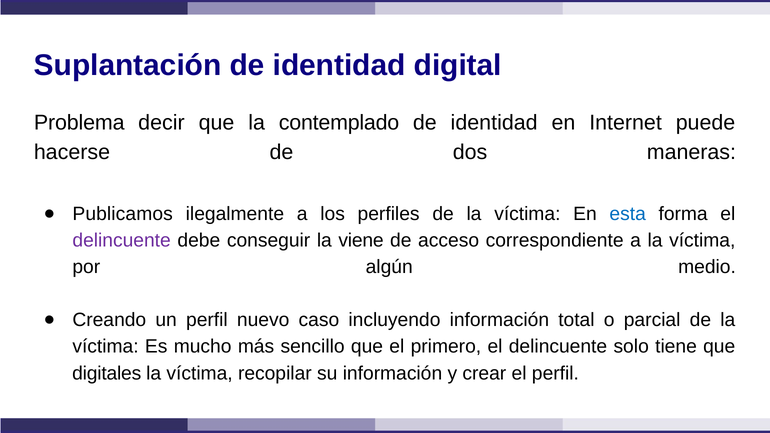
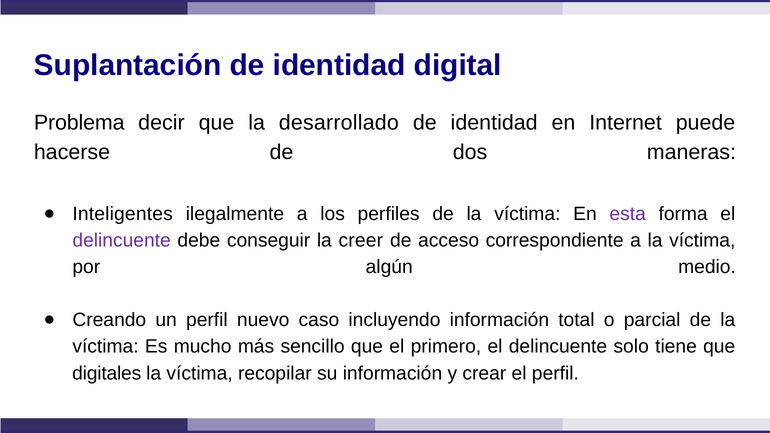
contemplado: contemplado -> desarrollado
Publicamos: Publicamos -> Inteligentes
esta colour: blue -> purple
viene: viene -> creer
